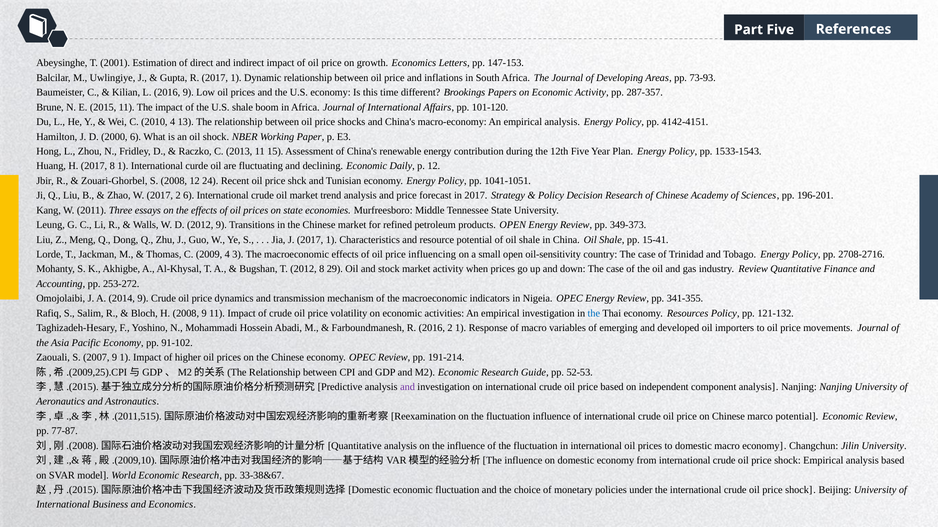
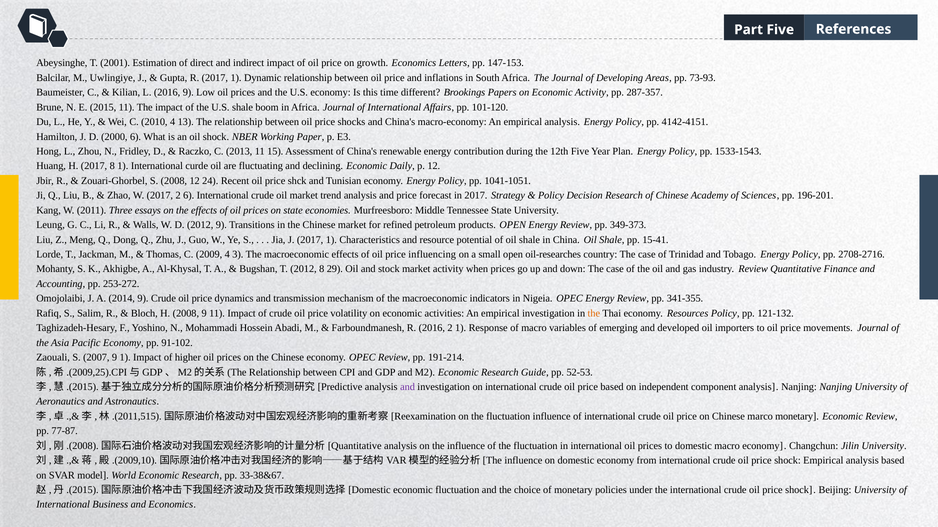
oil-sensitivity: oil-sensitivity -> oil-researches
the at (594, 314) colour: blue -> orange
marco potential: potential -> monetary
